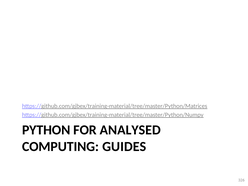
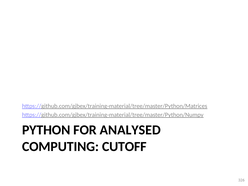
GUIDES: GUIDES -> CUTOFF
